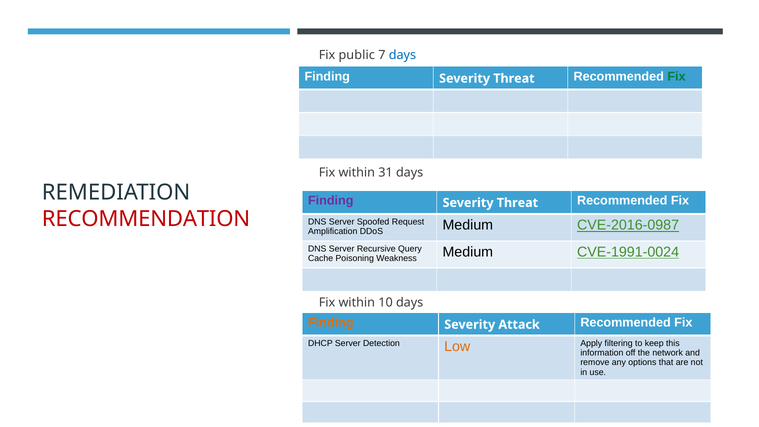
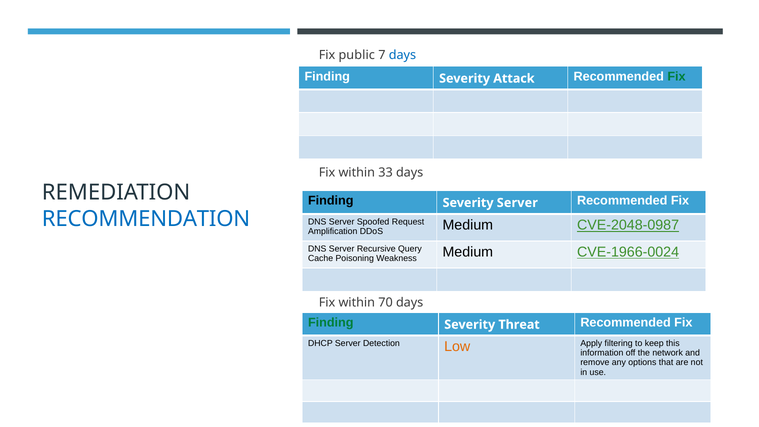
Threat at (514, 78): Threat -> Attack
31: 31 -> 33
Finding at (331, 201) colour: purple -> black
Threat at (517, 203): Threat -> Server
RECOMMENDATION colour: red -> blue
CVE-2016-0987: CVE-2016-0987 -> CVE-2048-0987
CVE-1991-0024: CVE-1991-0024 -> CVE-1966-0024
10: 10 -> 70
Finding at (331, 322) colour: orange -> green
Attack: Attack -> Threat
